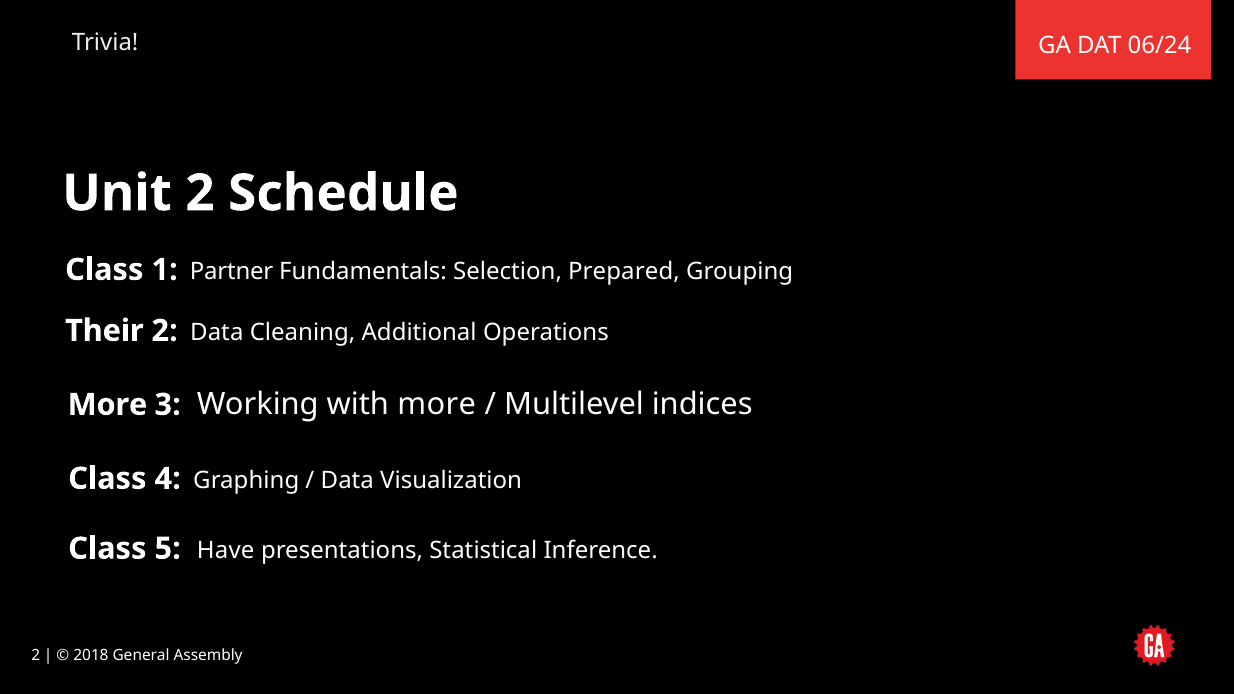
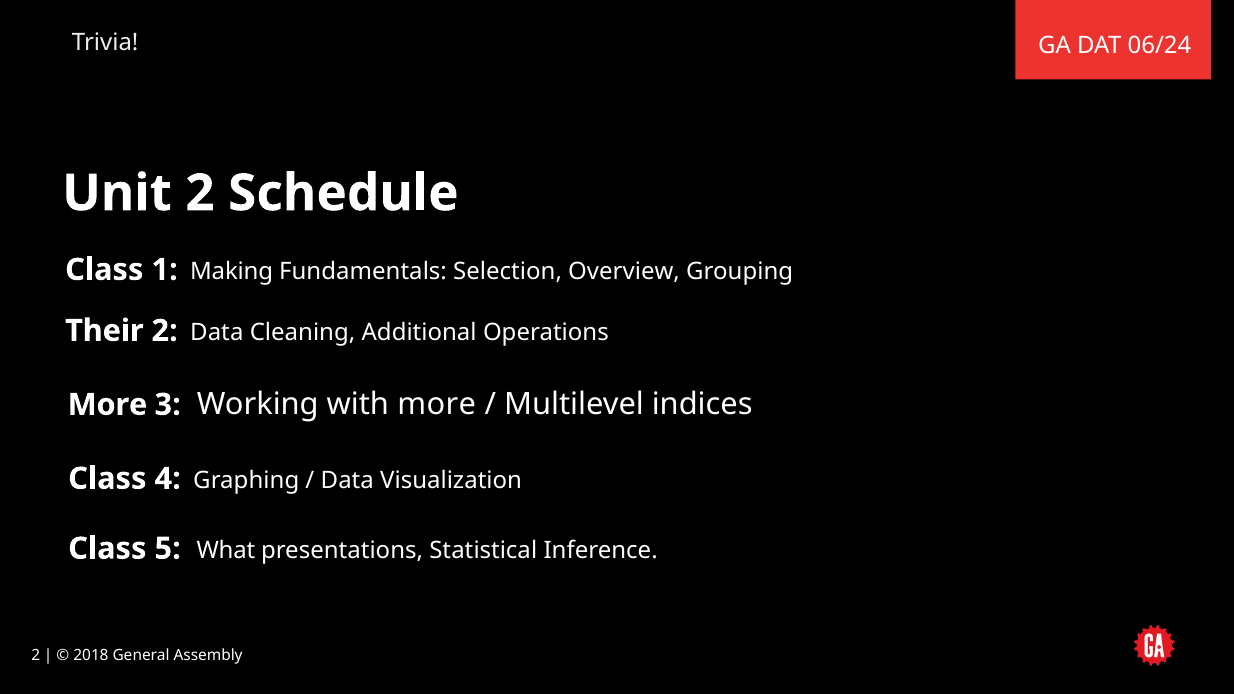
Partner: Partner -> Making
Prepared: Prepared -> Overview
Have: Have -> What
